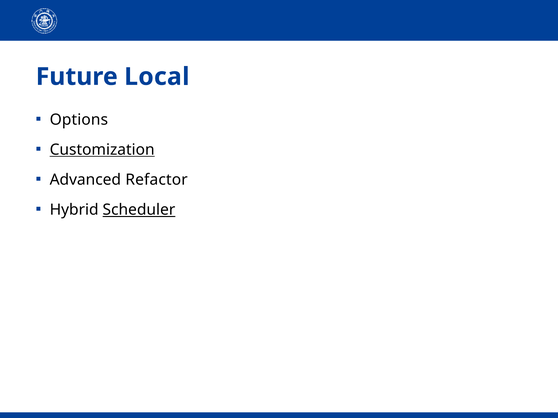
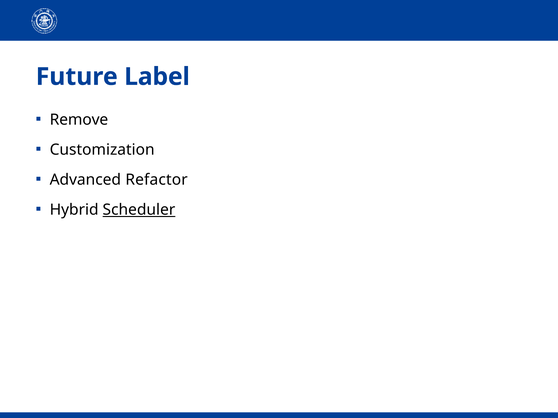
Local: Local -> Label
Options: Options -> Remove
Customization underline: present -> none
